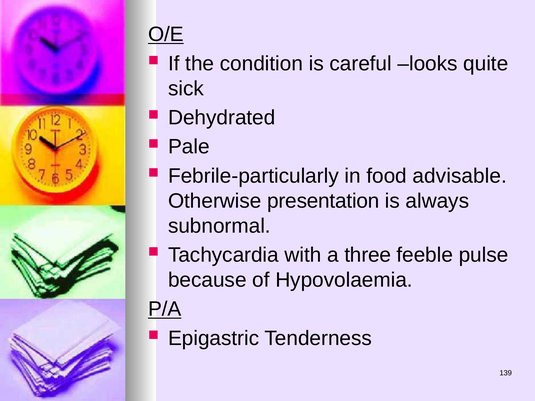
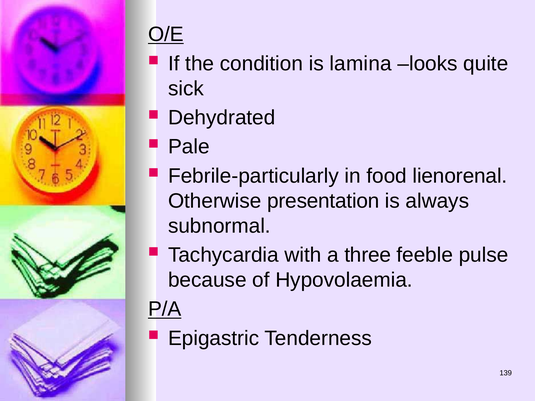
careful: careful -> lamina
advisable: advisable -> lienorenal
